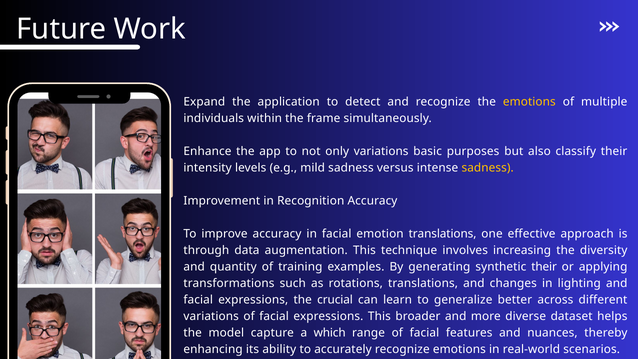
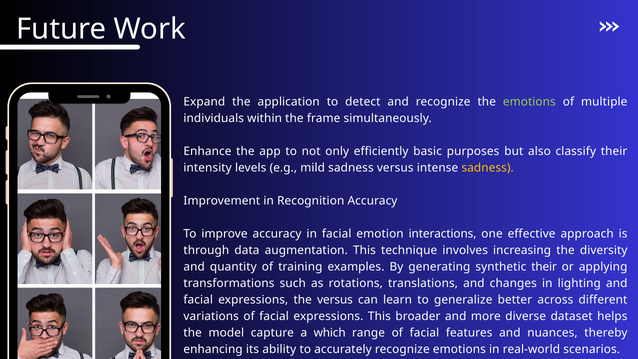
emotions at (529, 102) colour: yellow -> light green
only variations: variations -> efficiently
emotion translations: translations -> interactions
the crucial: crucial -> versus
